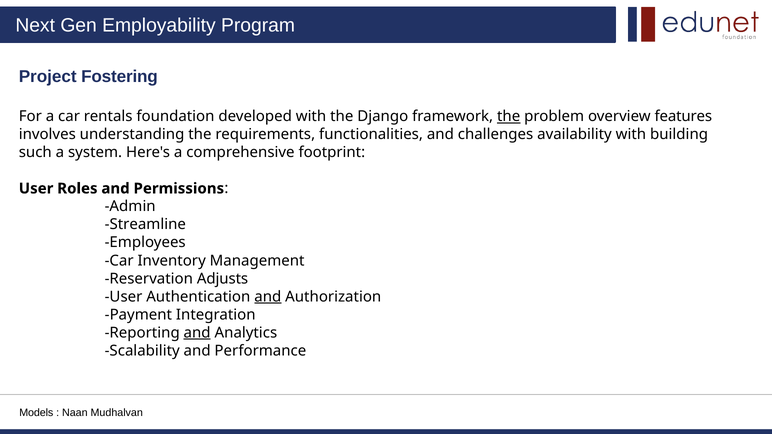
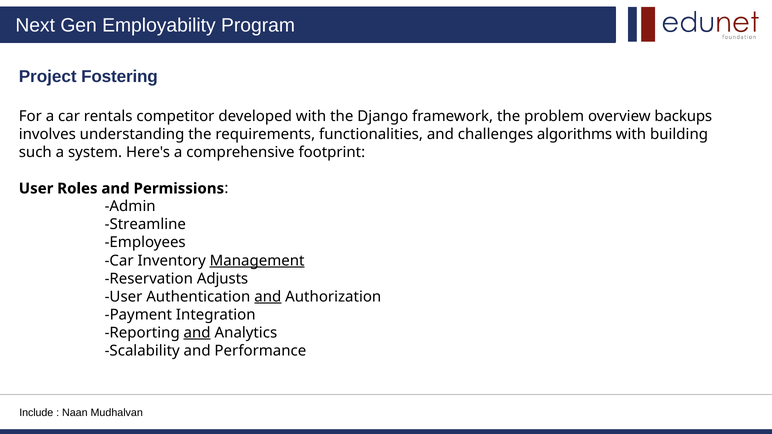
foundation: foundation -> competitor
the at (509, 117) underline: present -> none
features: features -> backups
availability: availability -> algorithms
Management underline: none -> present
Models: Models -> Include
